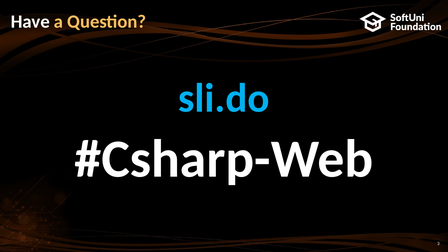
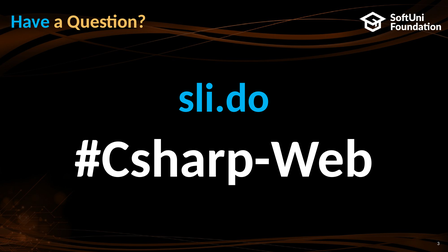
Have colour: white -> light blue
